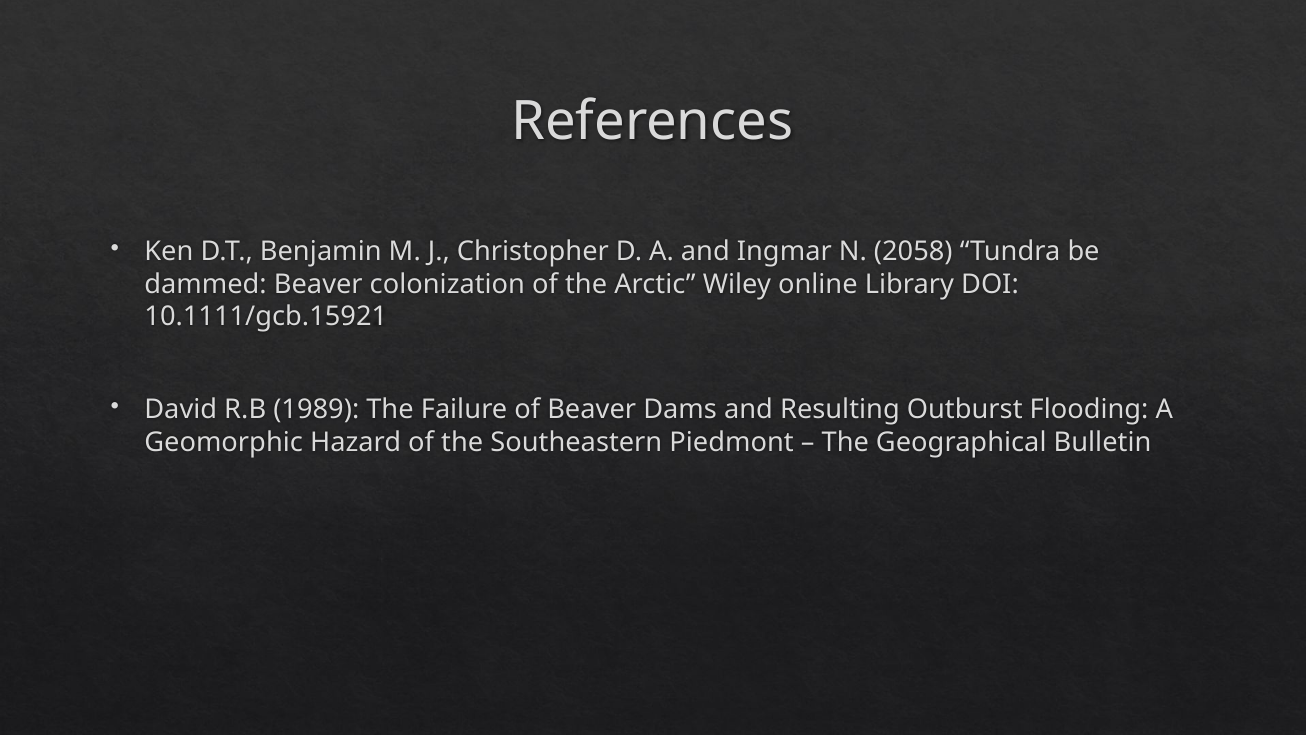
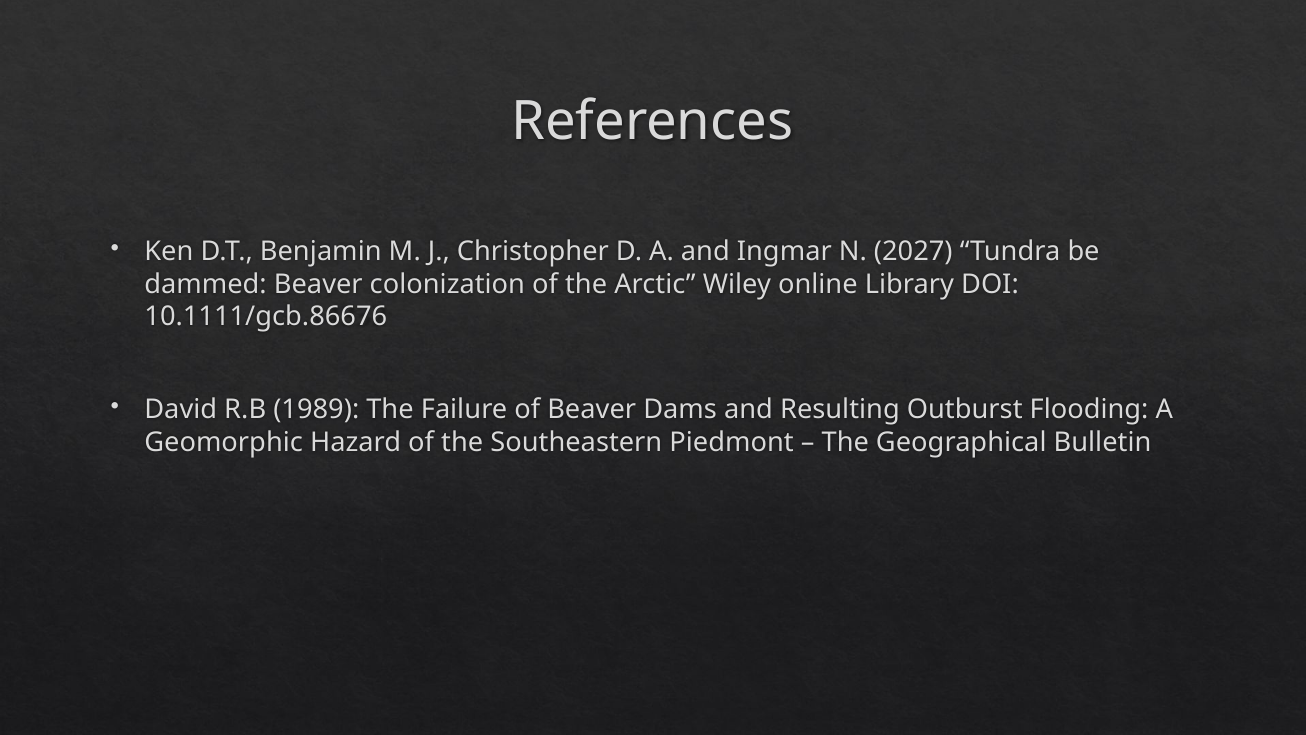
2058: 2058 -> 2027
10.1111/gcb.15921: 10.1111/gcb.15921 -> 10.1111/gcb.86676
